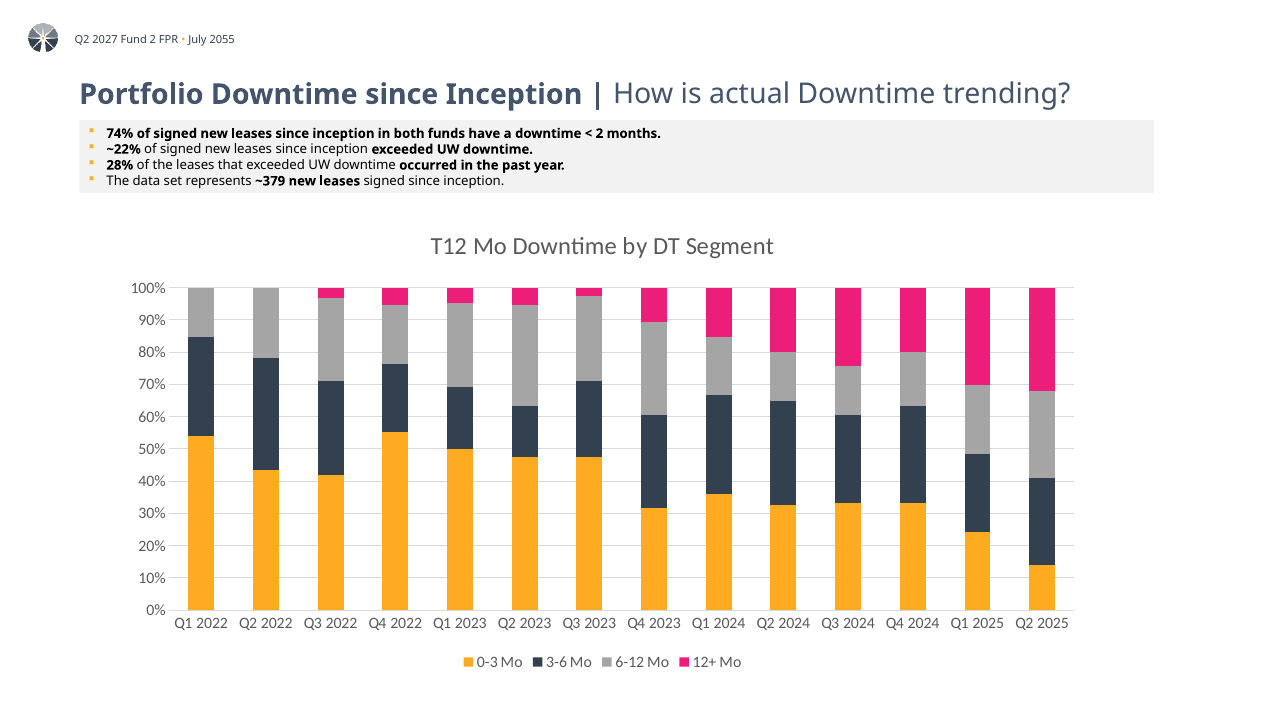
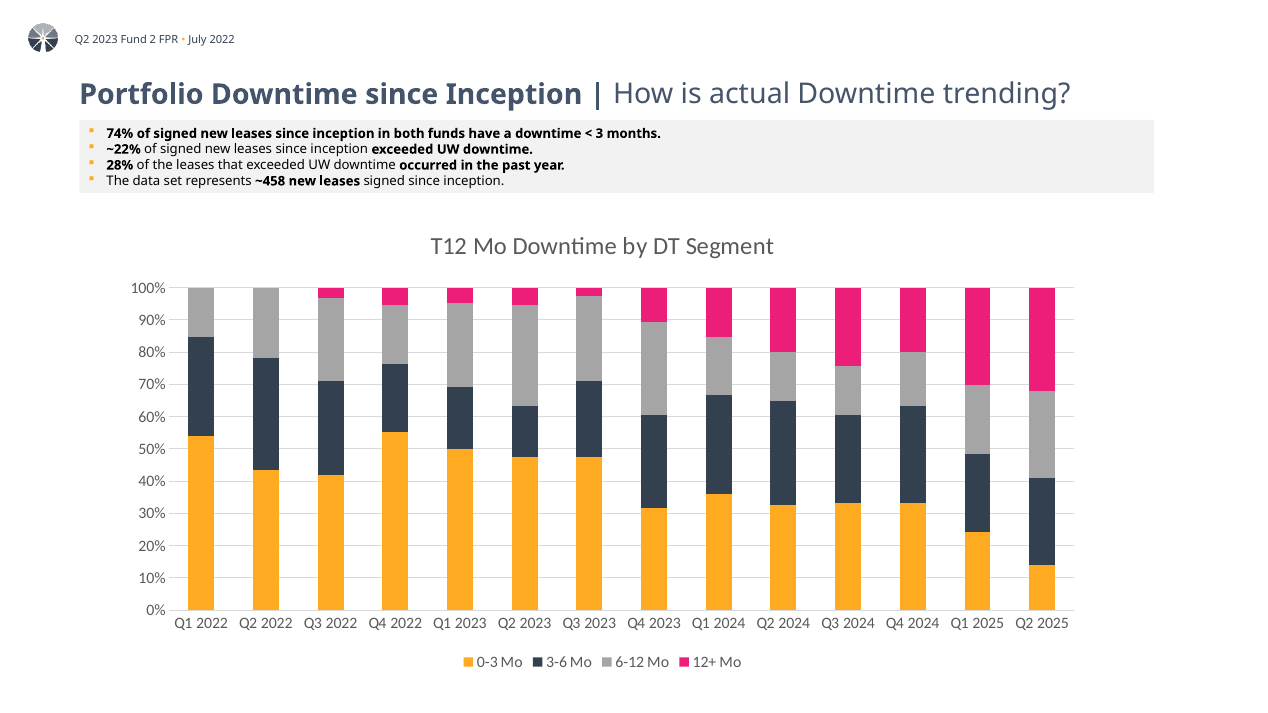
2027 at (105, 40): 2027 -> 2023
2055 at (222, 40): 2055 -> 2022
2 at (599, 134): 2 -> 3
~379: ~379 -> ~458
